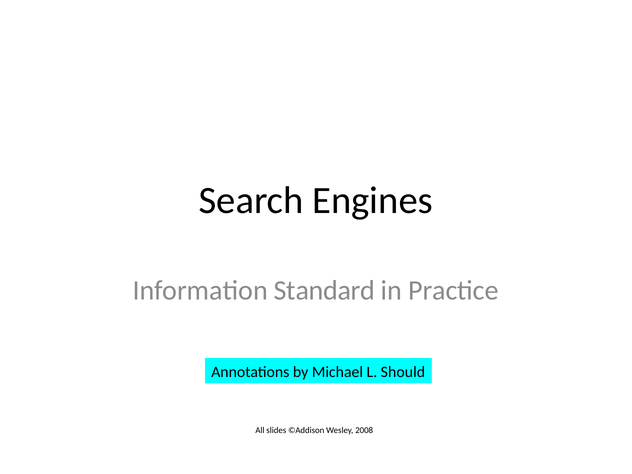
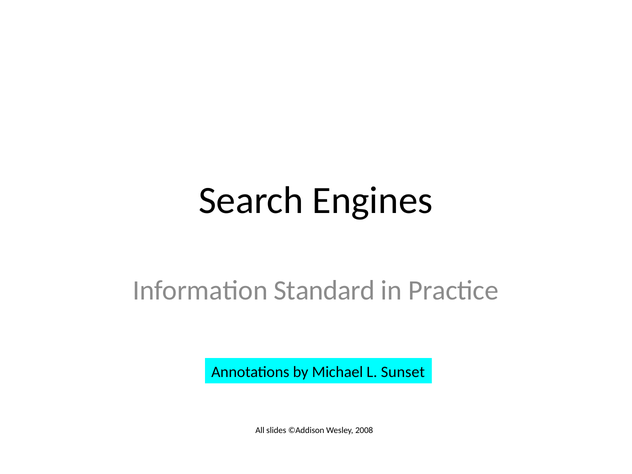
Should: Should -> Sunset
